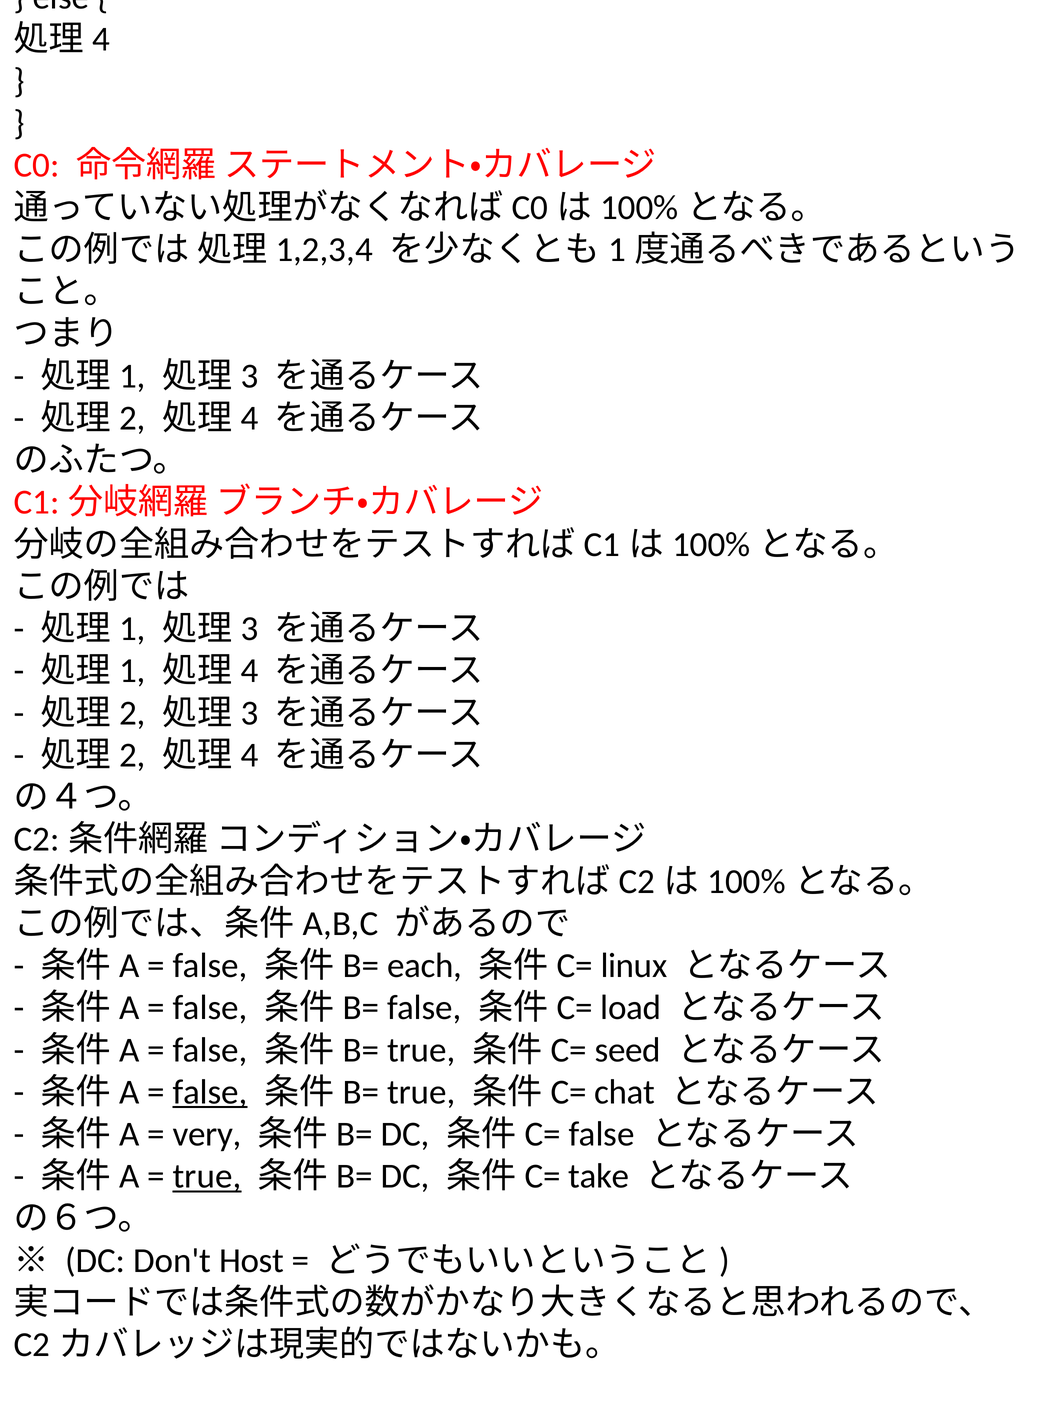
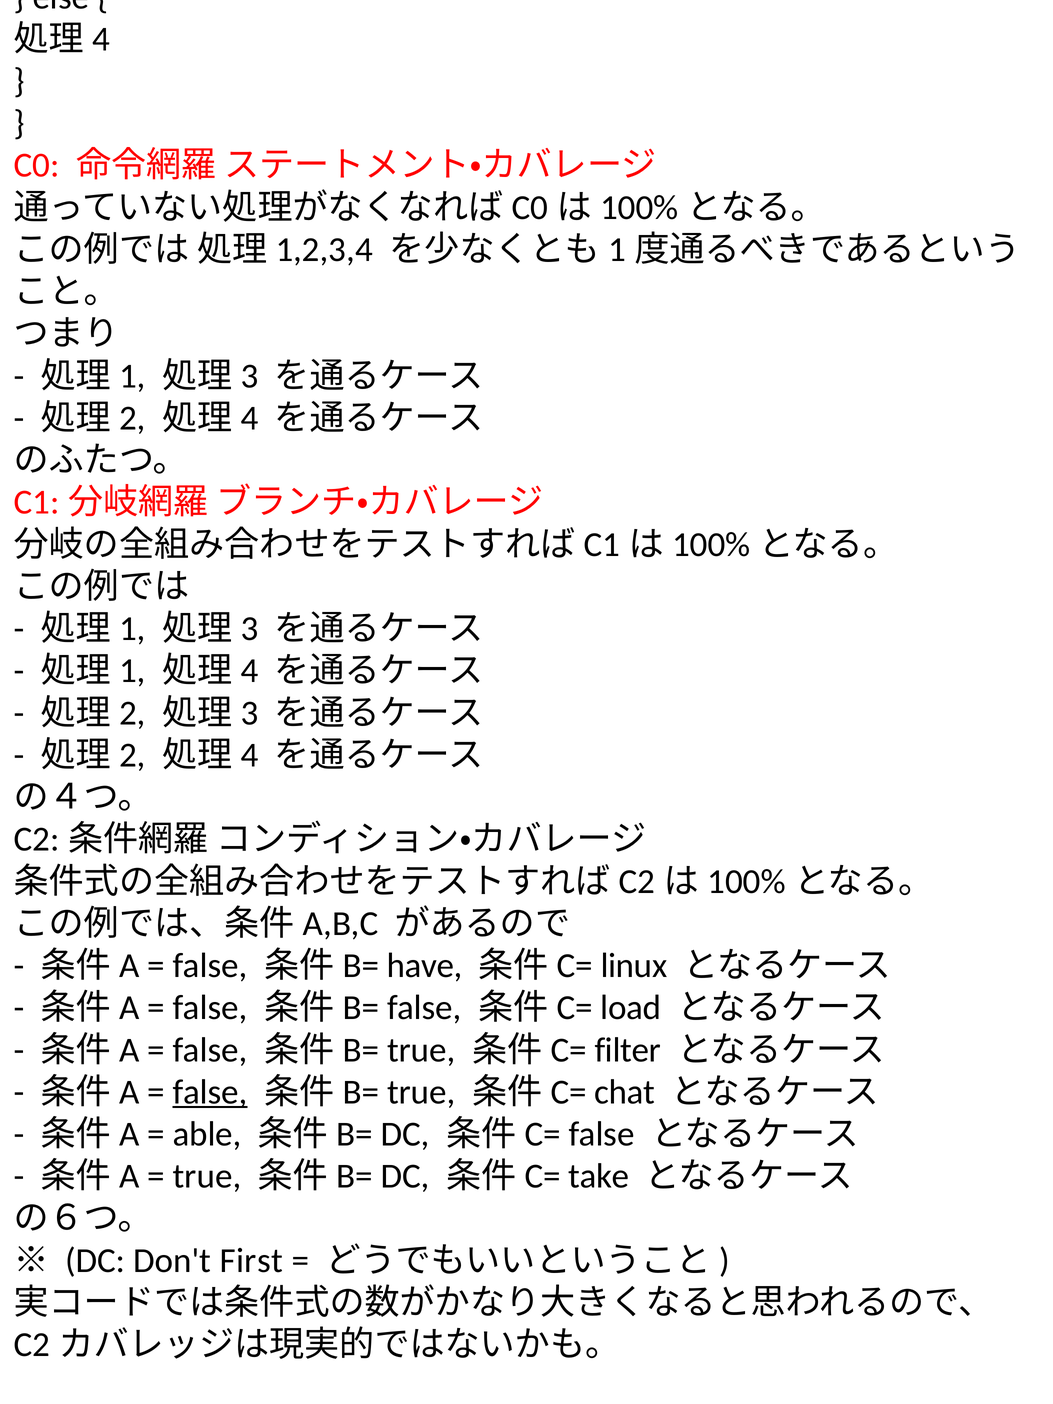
each: each -> have
seed: seed -> filter
very: very -> able
true at (207, 1176) underline: present -> none
Host: Host -> First
